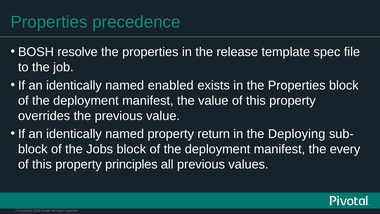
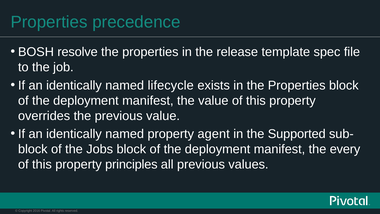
enabled: enabled -> lifecycle
return: return -> agent
Deploying: Deploying -> Supported
